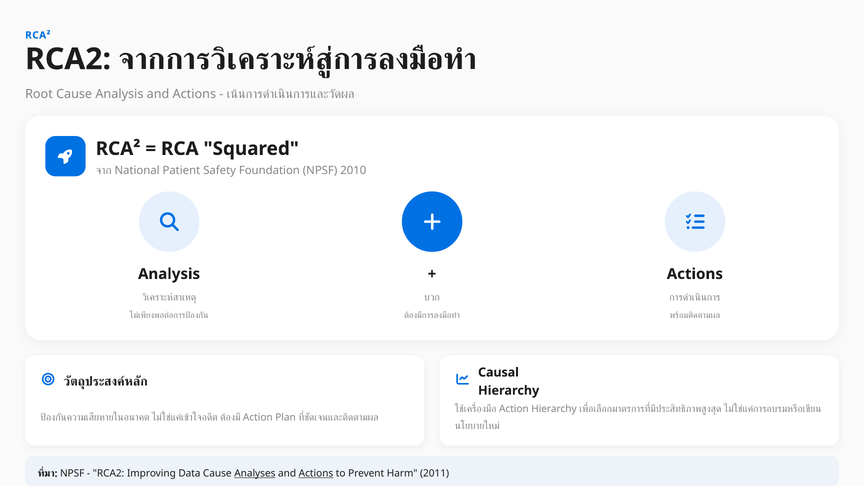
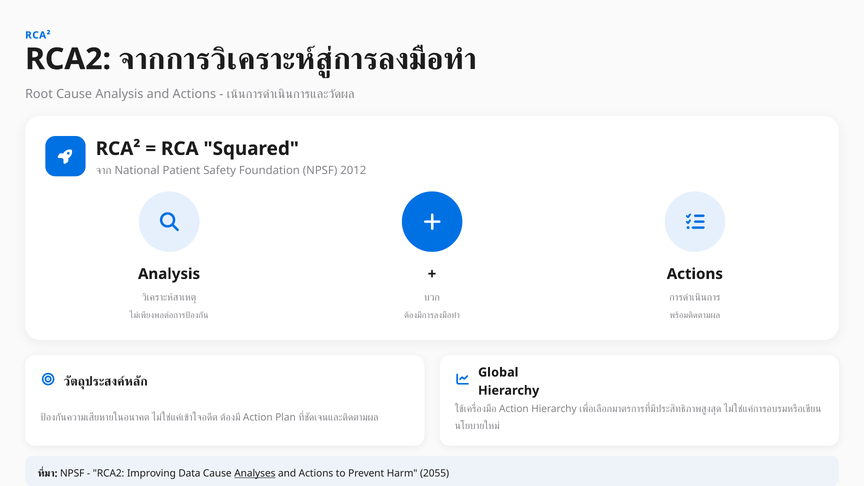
2010: 2010 -> 2012
Causal: Causal -> Global
Actions at (316, 474) underline: present -> none
2011: 2011 -> 2055
